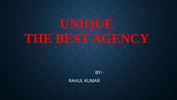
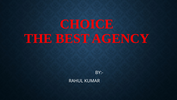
UNIQUE: UNIQUE -> CHOICE
